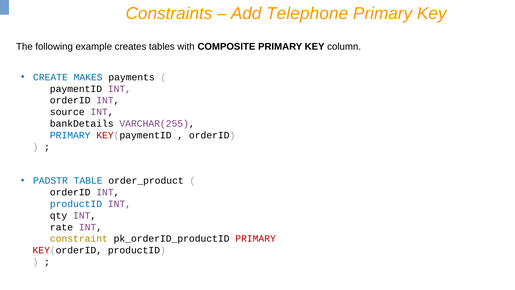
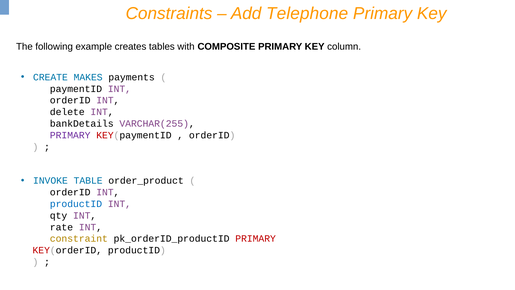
source: source -> delete
PRIMARY at (70, 135) colour: blue -> purple
PADSTR: PADSTR -> INVOKE
